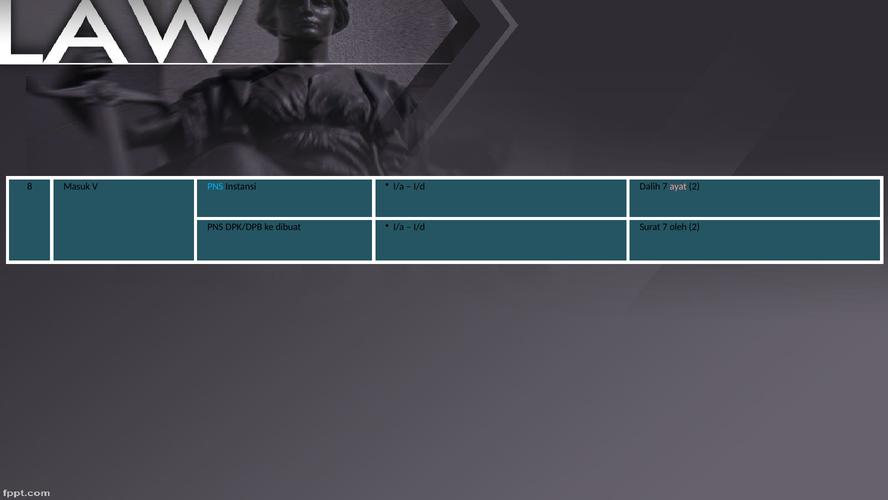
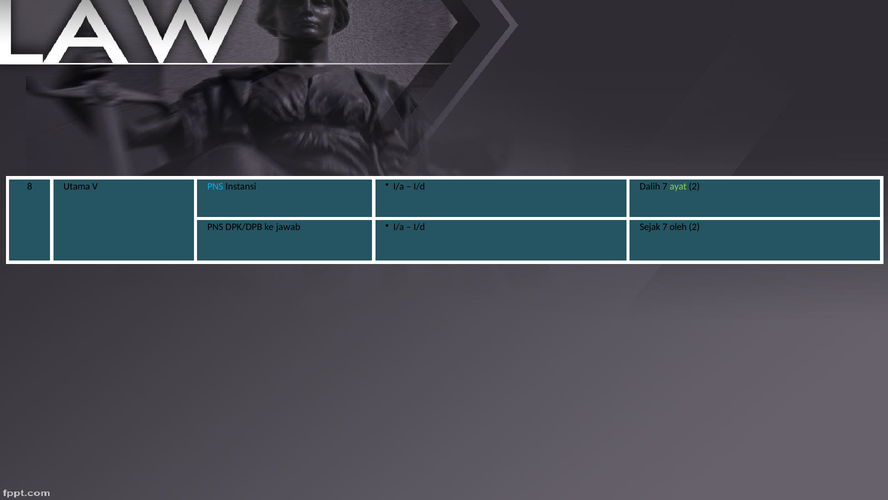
Masuk: Masuk -> Utama
ayat colour: pink -> light green
dibuat: dibuat -> jawab
Surat: Surat -> Sejak
